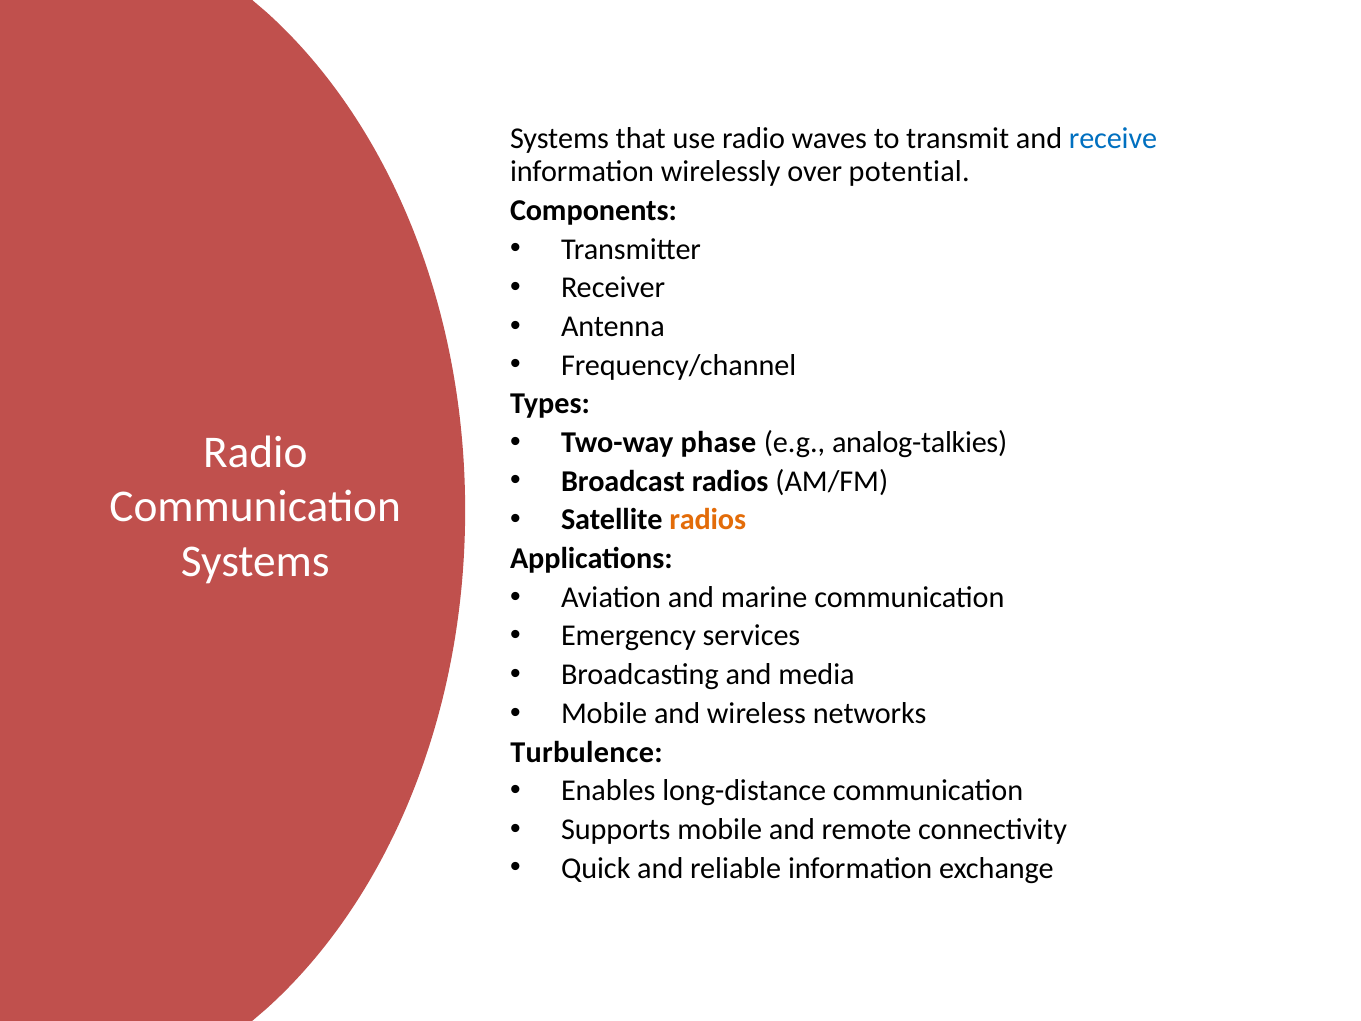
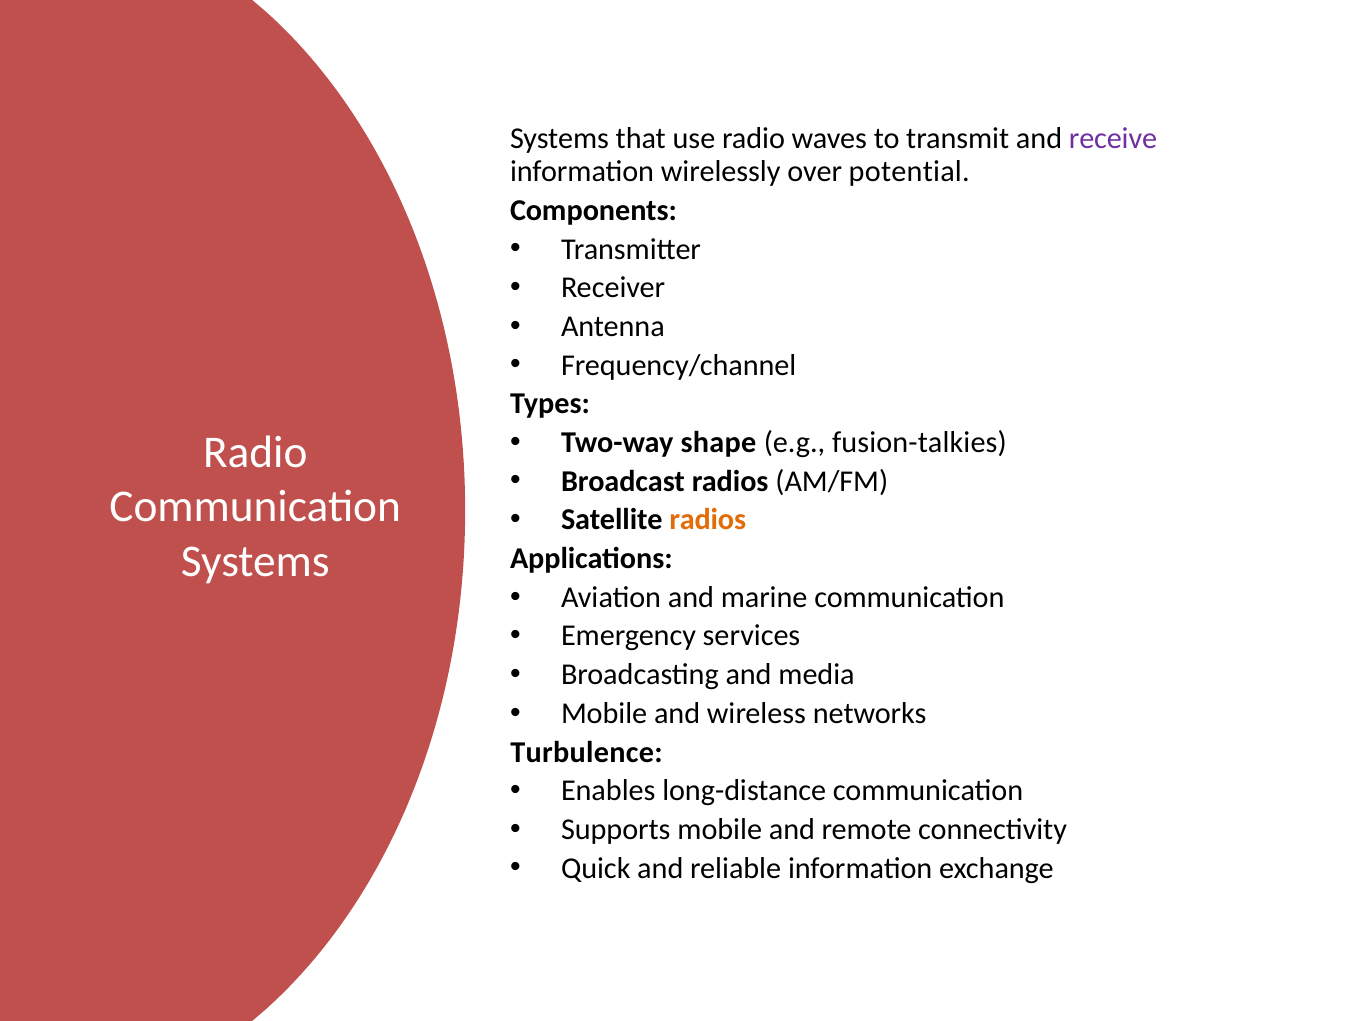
receive colour: blue -> purple
phase: phase -> shape
analog-talkies: analog-talkies -> fusion-talkies
